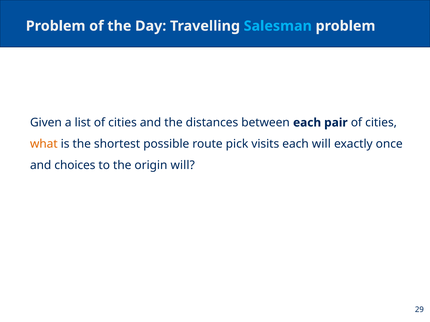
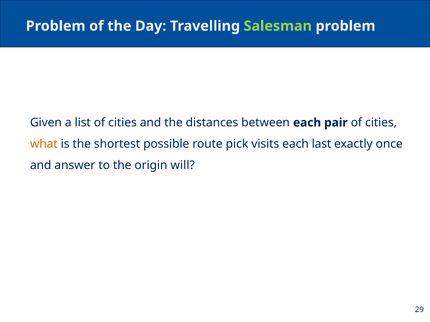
Salesman colour: light blue -> light green
each will: will -> last
choices: choices -> answer
